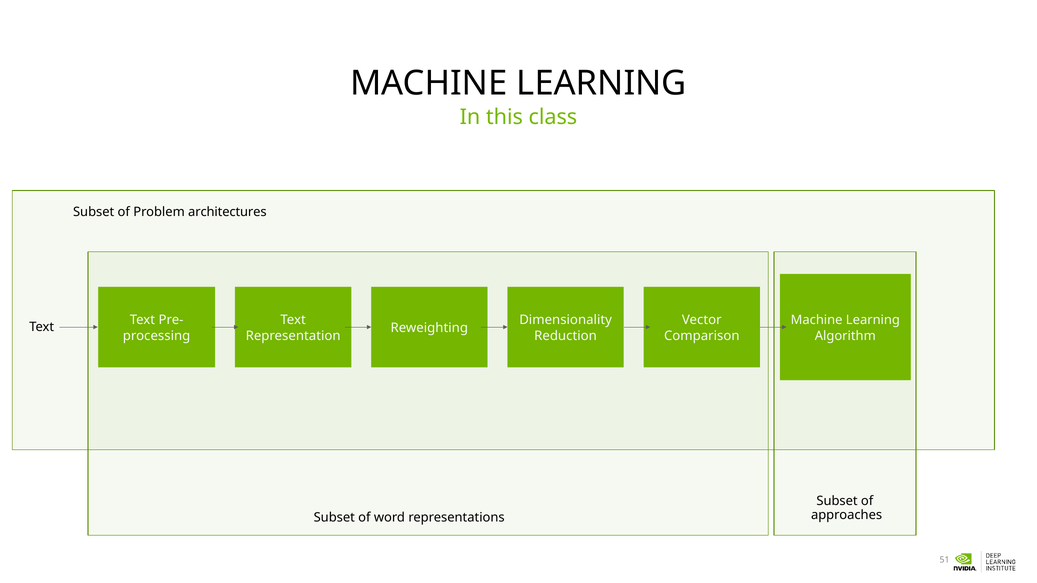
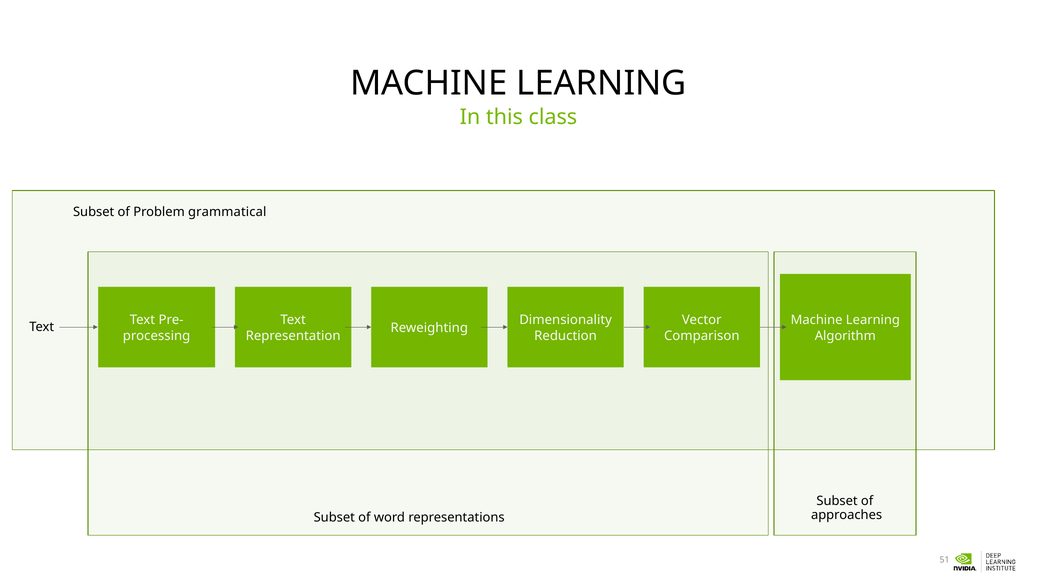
architectures: architectures -> grammatical
